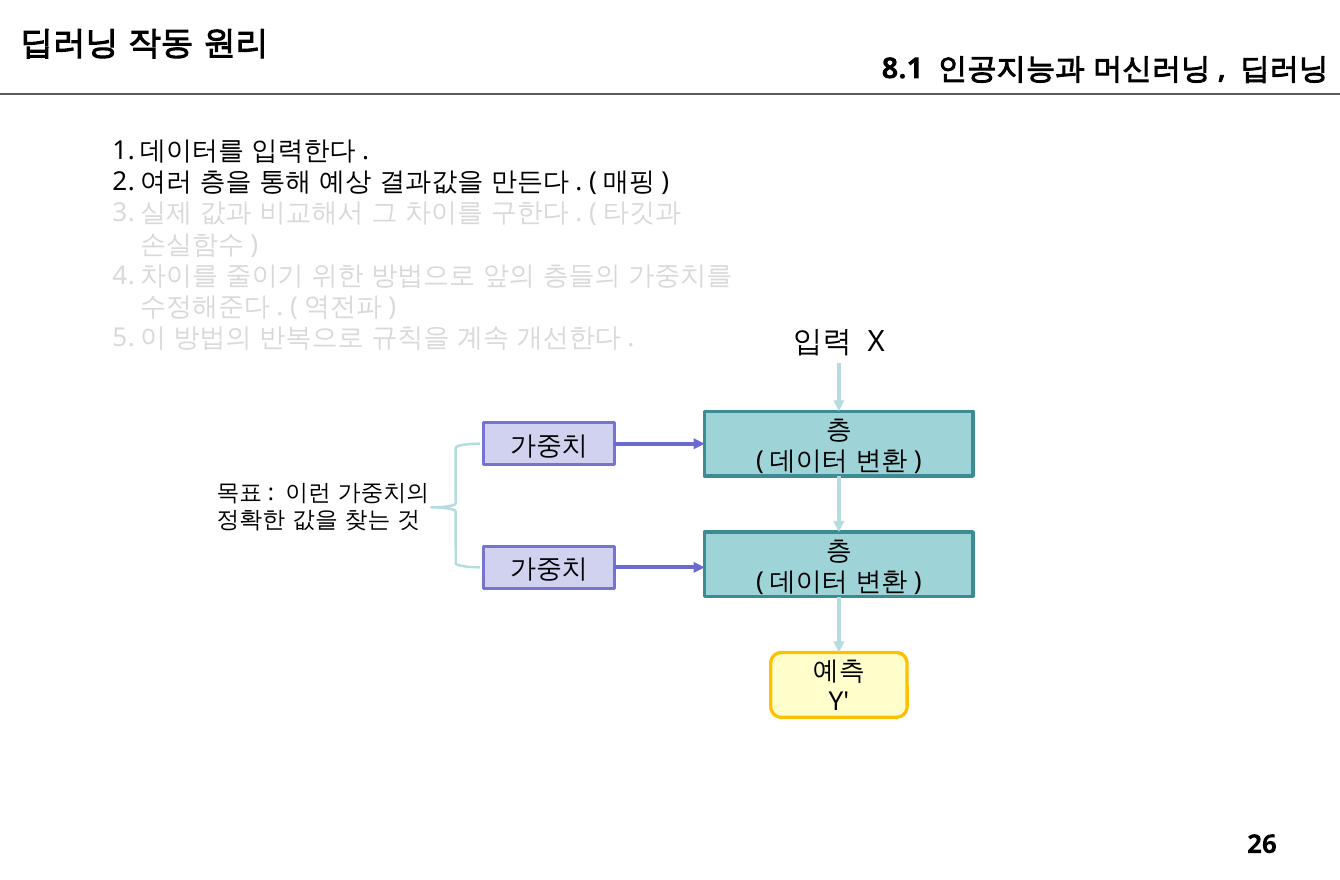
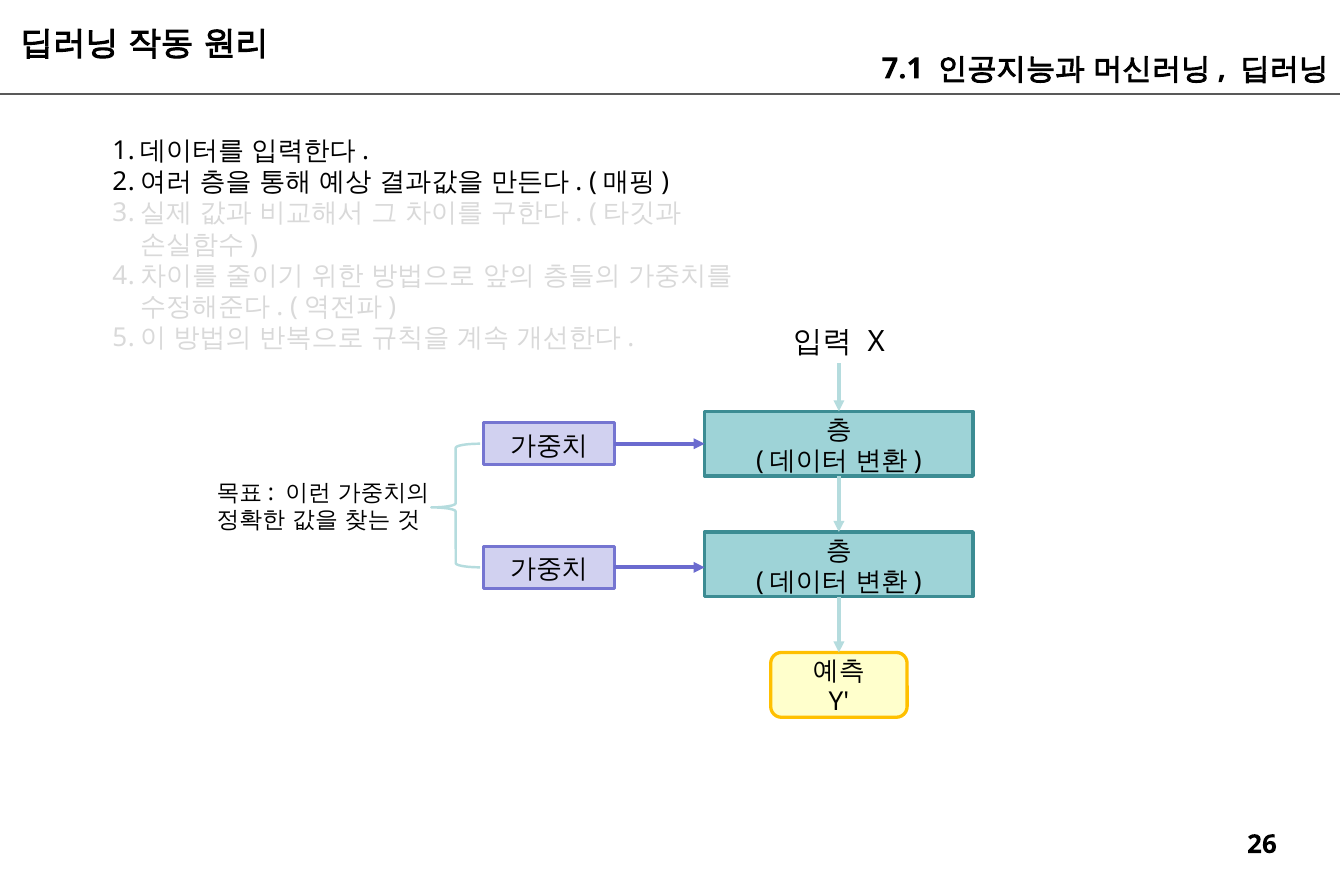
8.1: 8.1 -> 7.1
